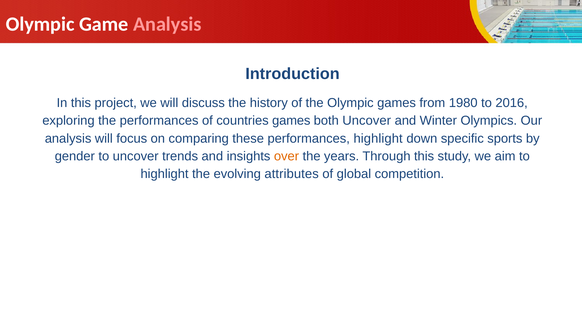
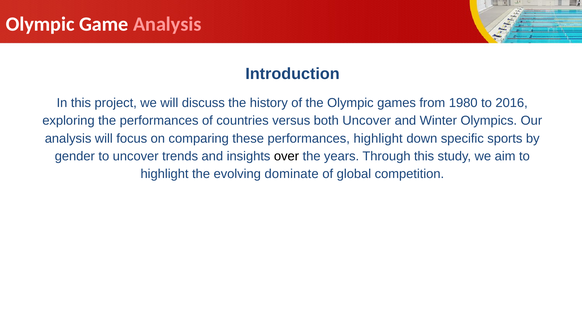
countries games: games -> versus
over colour: orange -> black
attributes: attributes -> dominate
